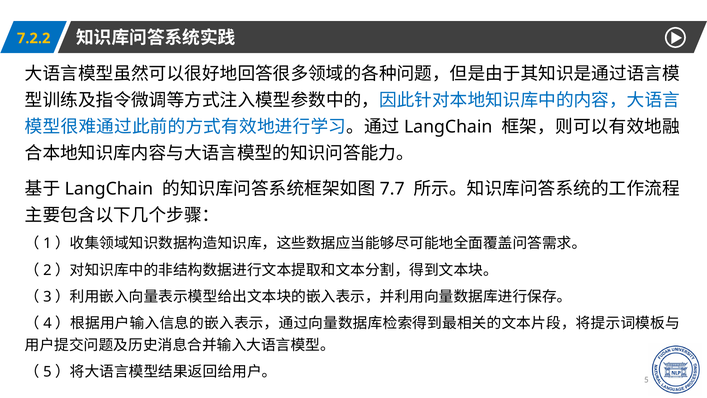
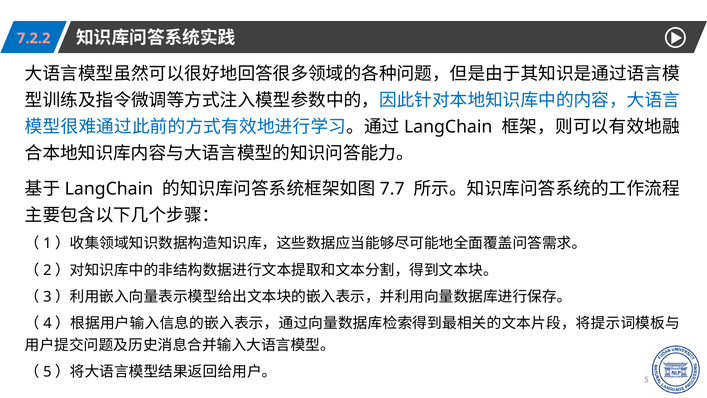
7.2.2 colour: yellow -> pink
